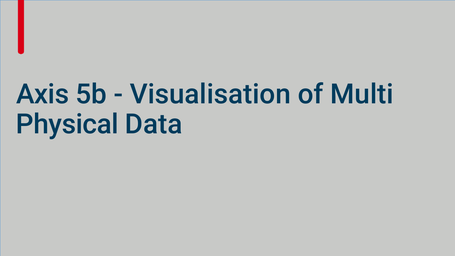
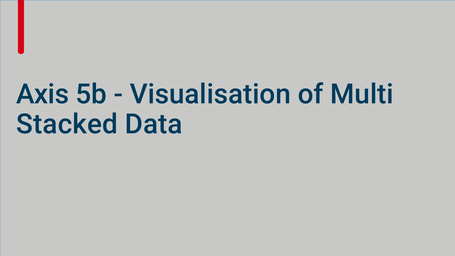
Physical: Physical -> Stacked
